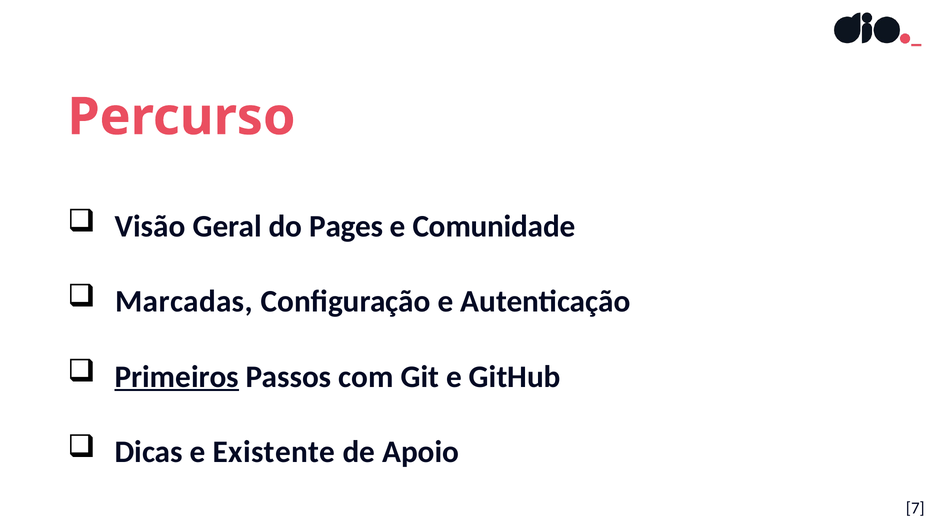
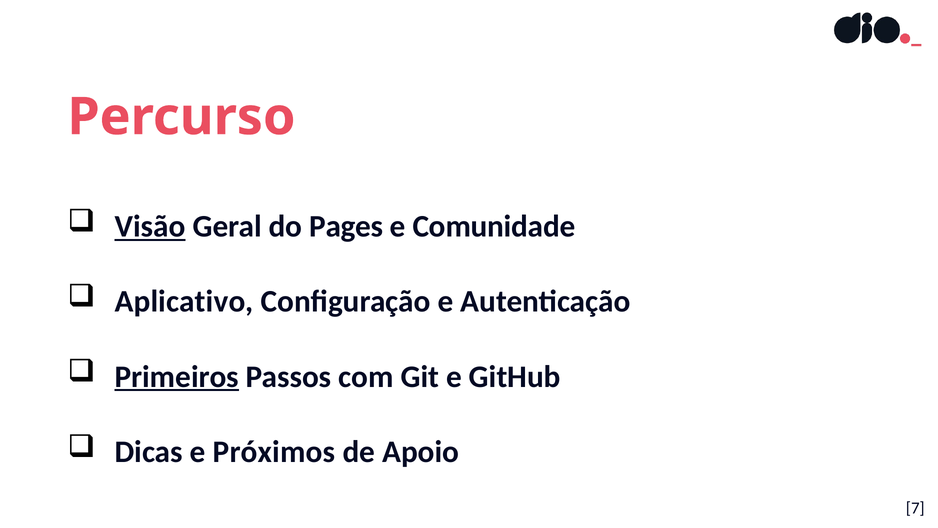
Visão underline: none -> present
Marcadas: Marcadas -> Aplicativo
Existente: Existente -> Próximos
